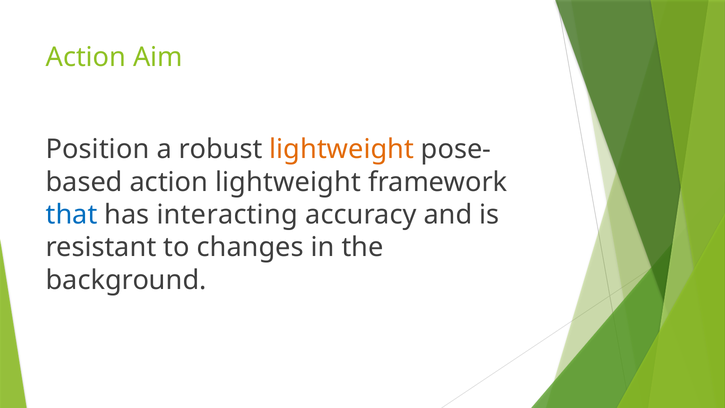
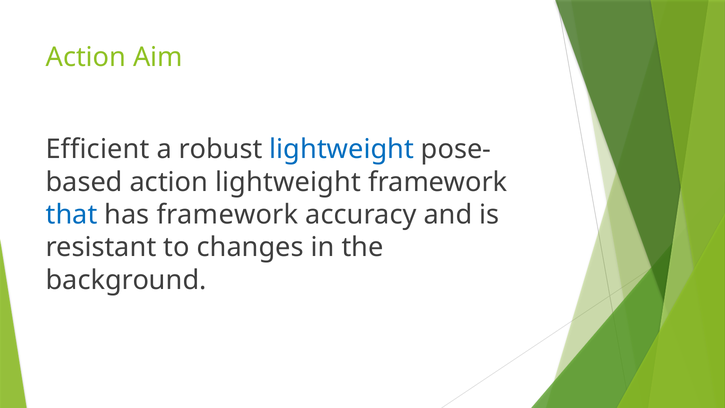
Position: Position -> Efficient
lightweight at (342, 149) colour: orange -> blue
has interacting: interacting -> framework
